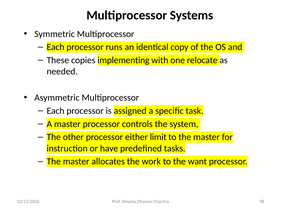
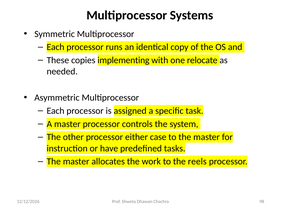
limit: limit -> case
want: want -> reels
